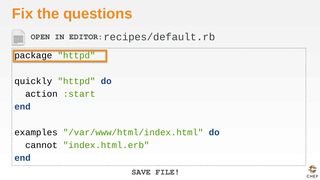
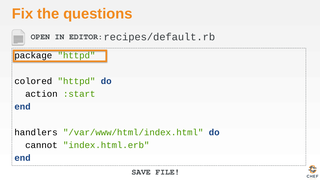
quickly: quickly -> colored
examples: examples -> handlers
